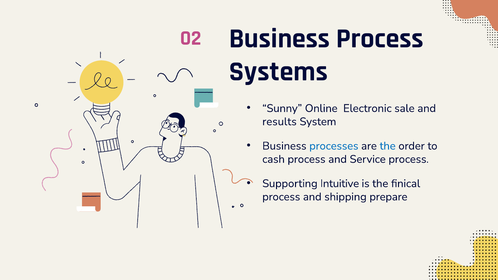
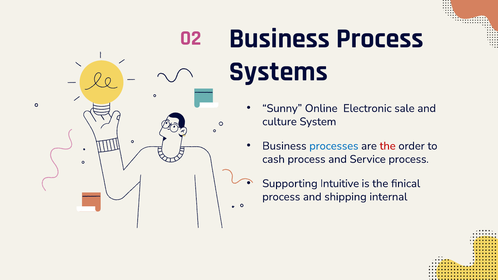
results: results -> culture
the at (388, 146) colour: blue -> red
prepare: prepare -> internal
